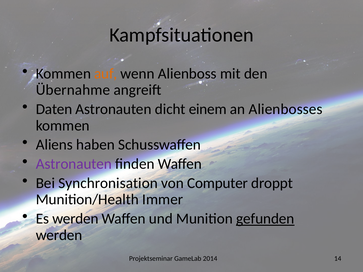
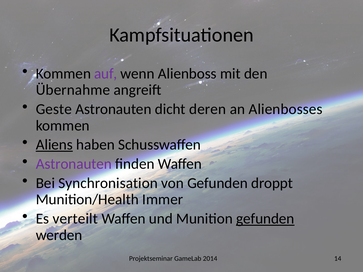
auf colour: orange -> purple
Daten: Daten -> Geste
einem: einem -> deren
Aliens underline: none -> present
von Computer: Computer -> Gefunden
Es werden: werden -> verteilt
